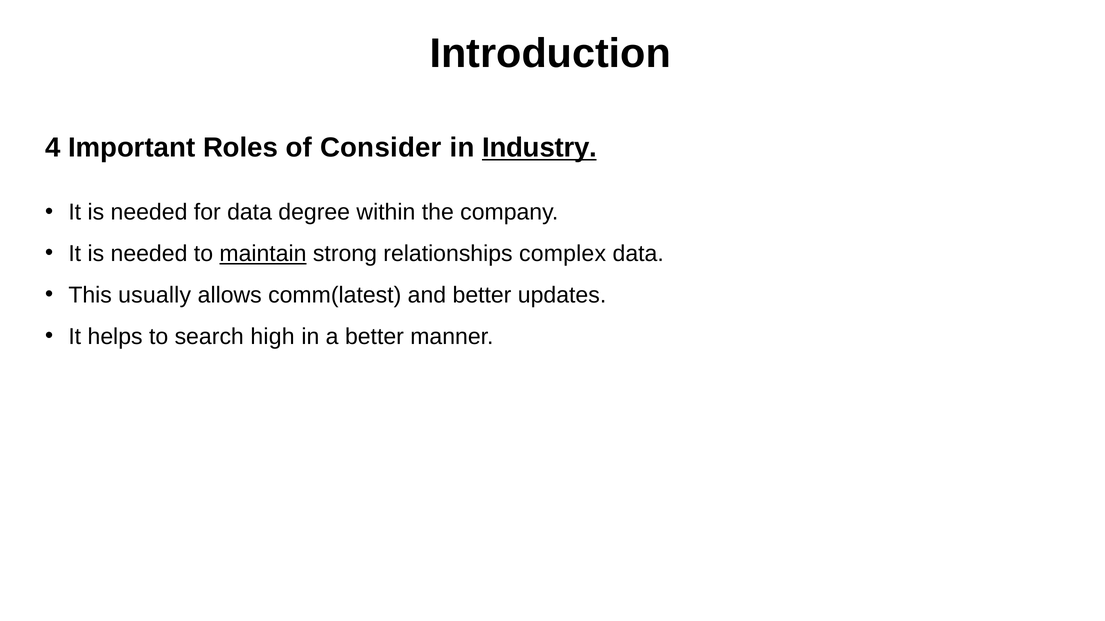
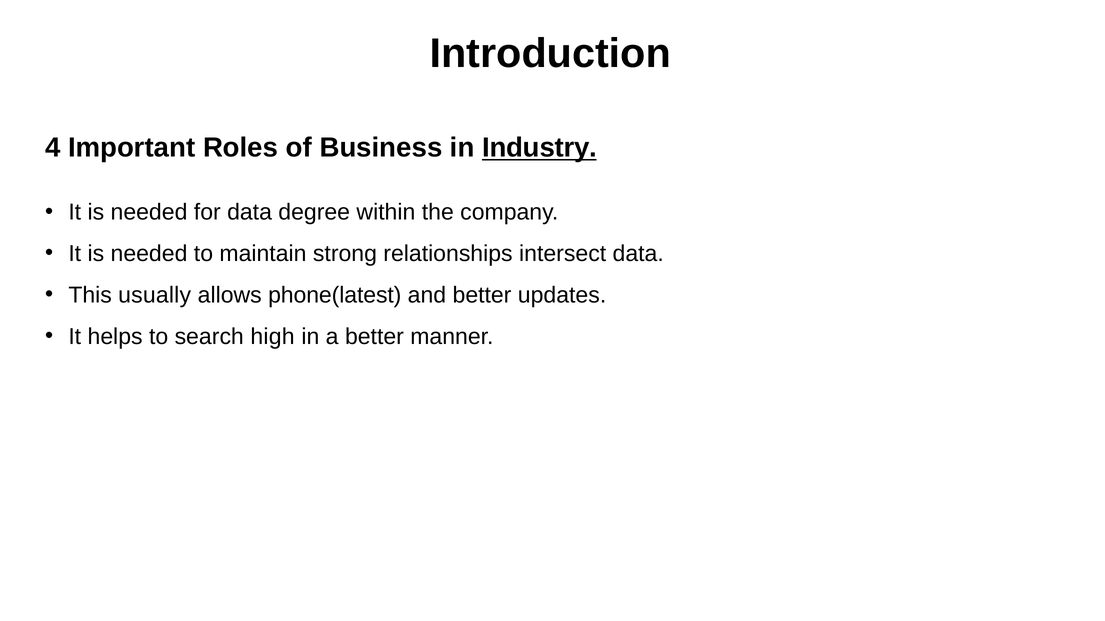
Consider: Consider -> Business
maintain underline: present -> none
complex: complex -> intersect
comm(latest: comm(latest -> phone(latest
